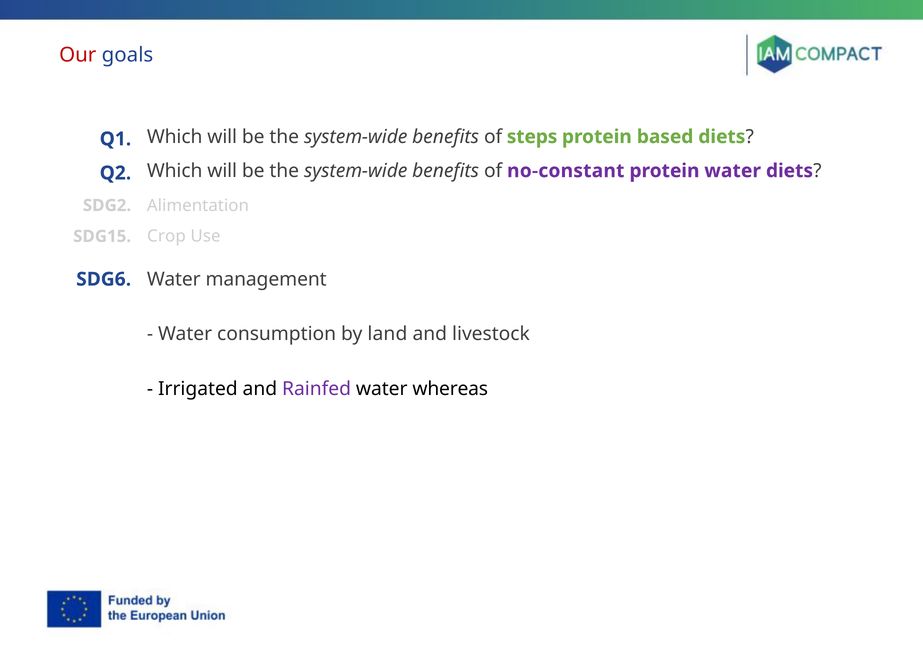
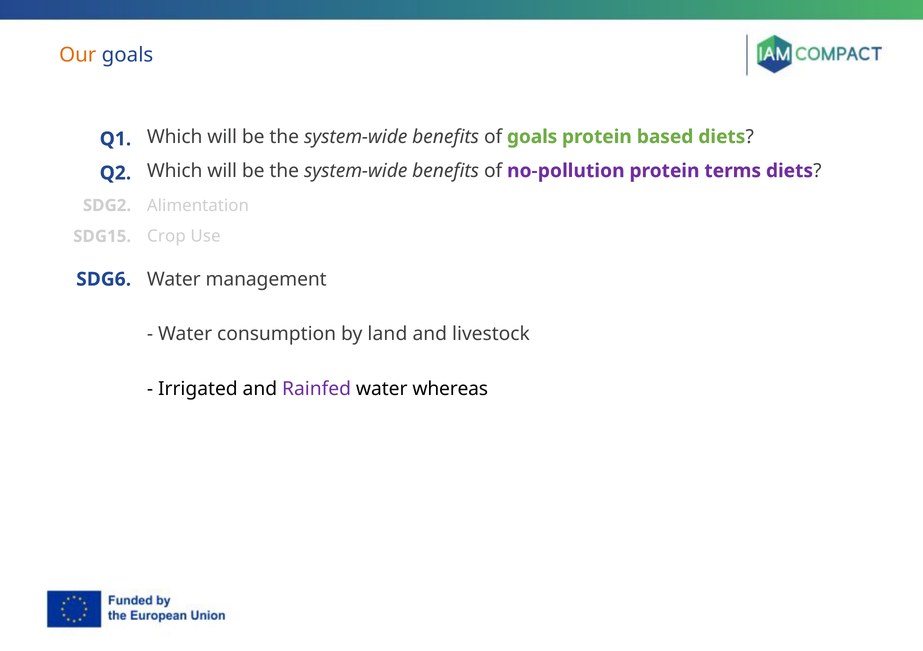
Our colour: red -> orange
of steps: steps -> goals
no-constant: no-constant -> no-pollution
protein water: water -> terms
